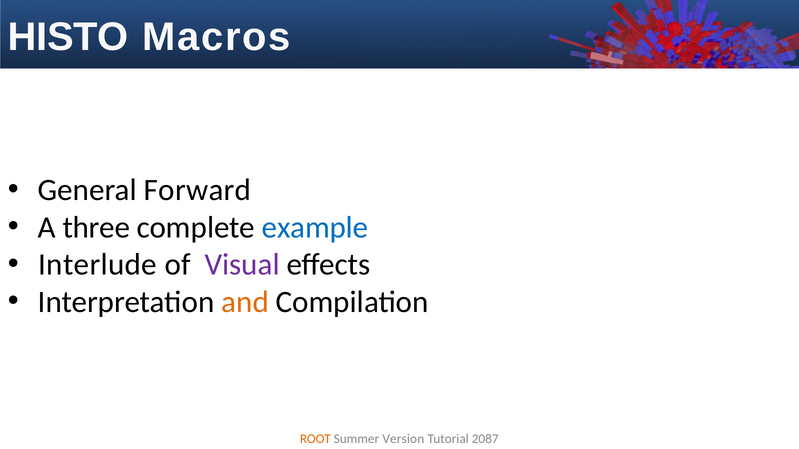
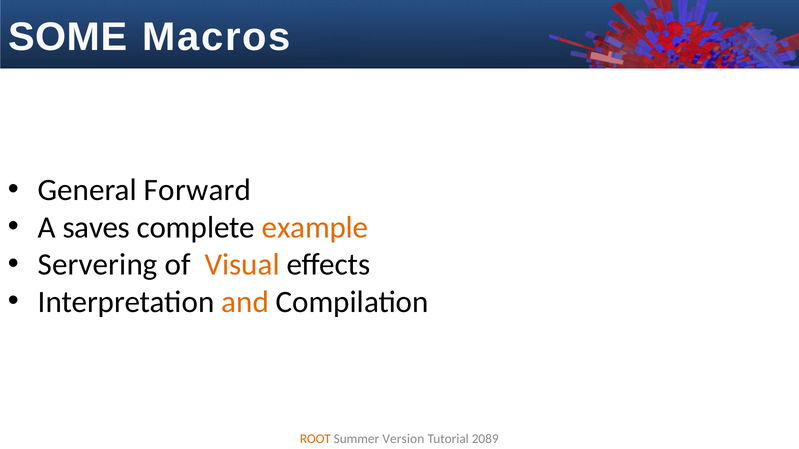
HISTO: HISTO -> SOME
three: three -> saves
example colour: blue -> orange
Interlude: Interlude -> Servering
Visual colour: purple -> orange
2087: 2087 -> 2089
